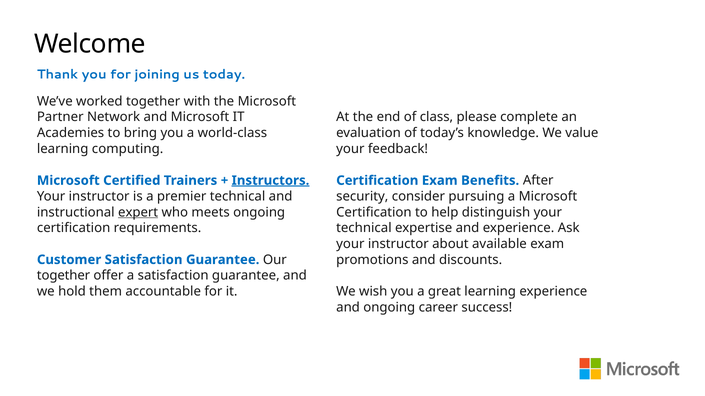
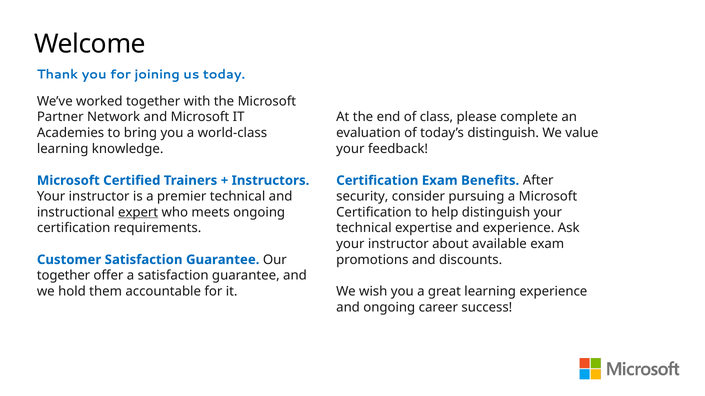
today’s knowledge: knowledge -> distinguish
computing: computing -> knowledge
Instructors underline: present -> none
